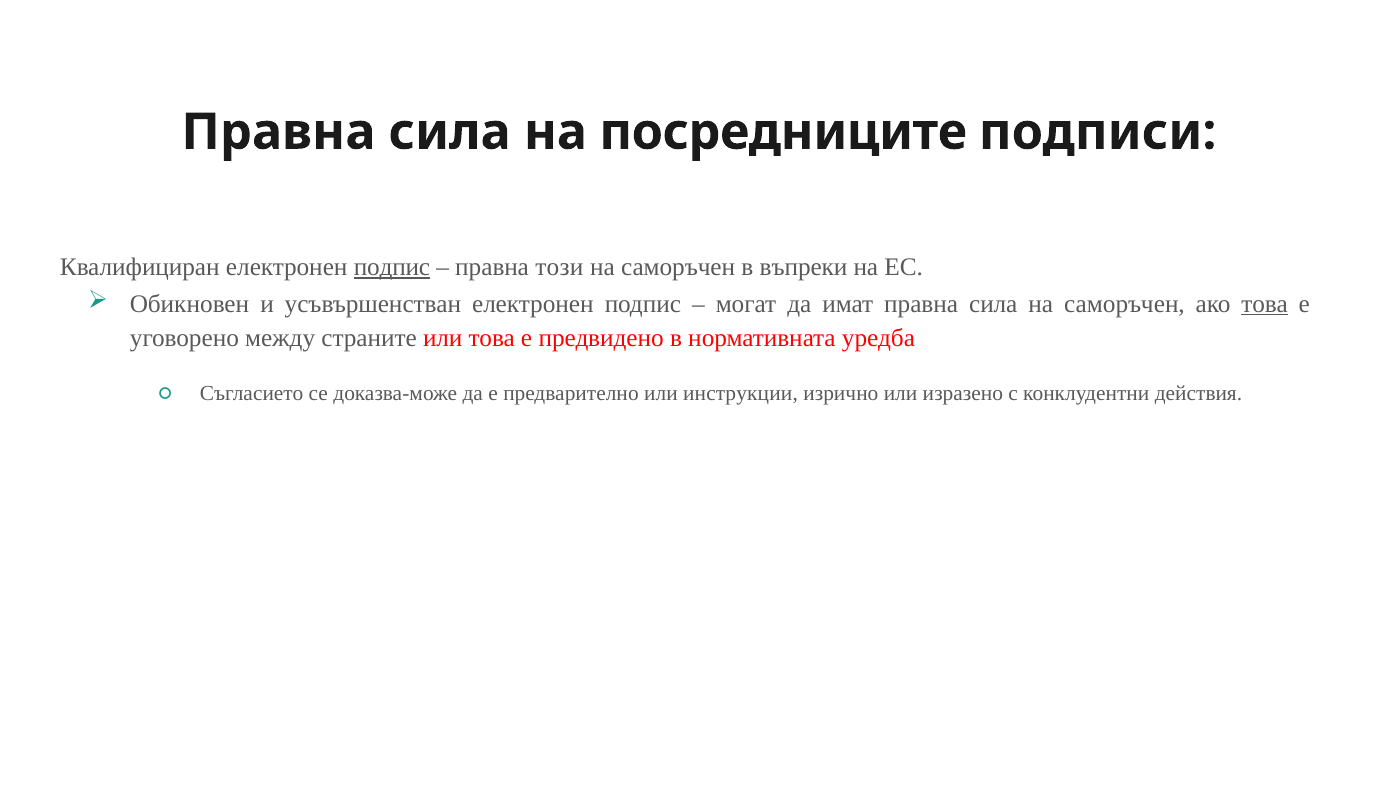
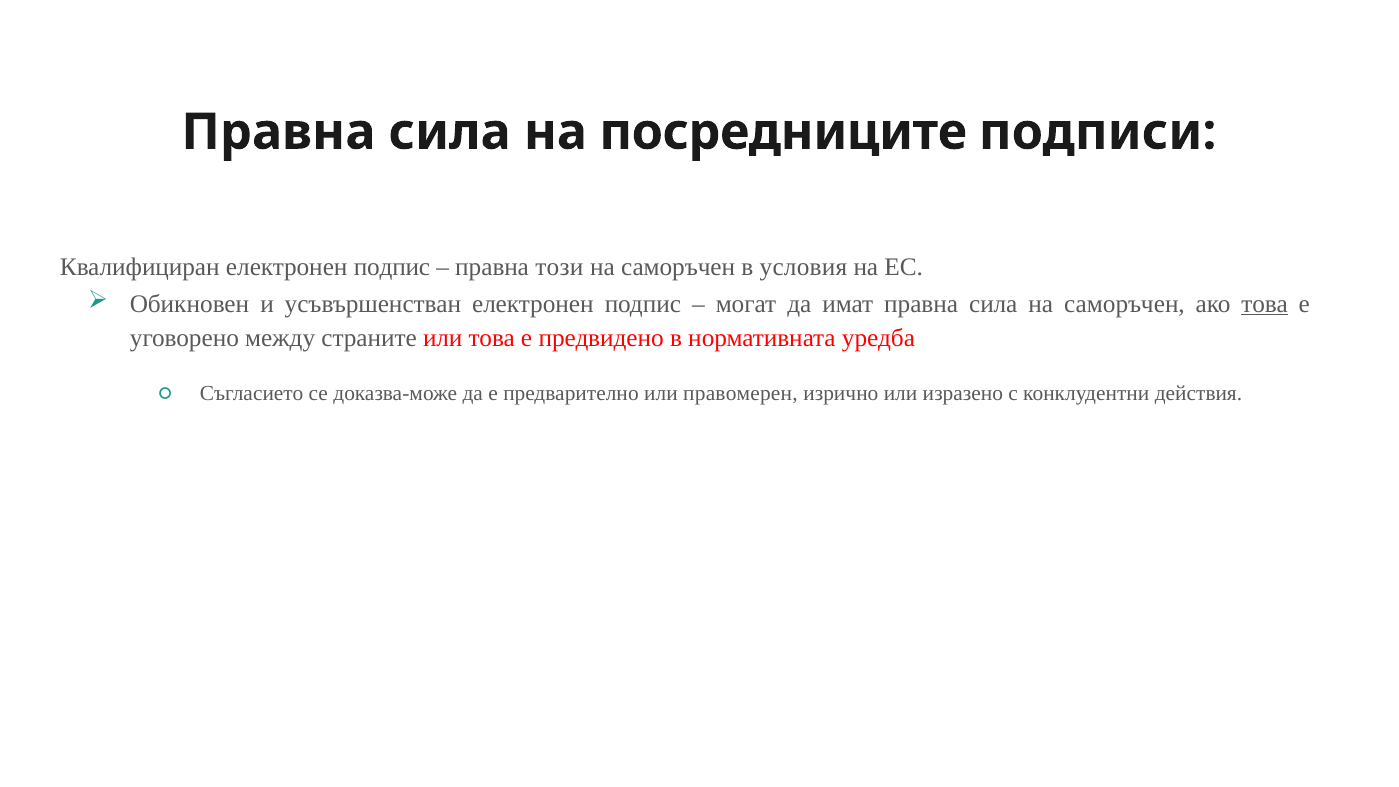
подпис at (392, 267) underline: present -> none
въпреки: въпреки -> условия
инструкции: инструкции -> правомерен
